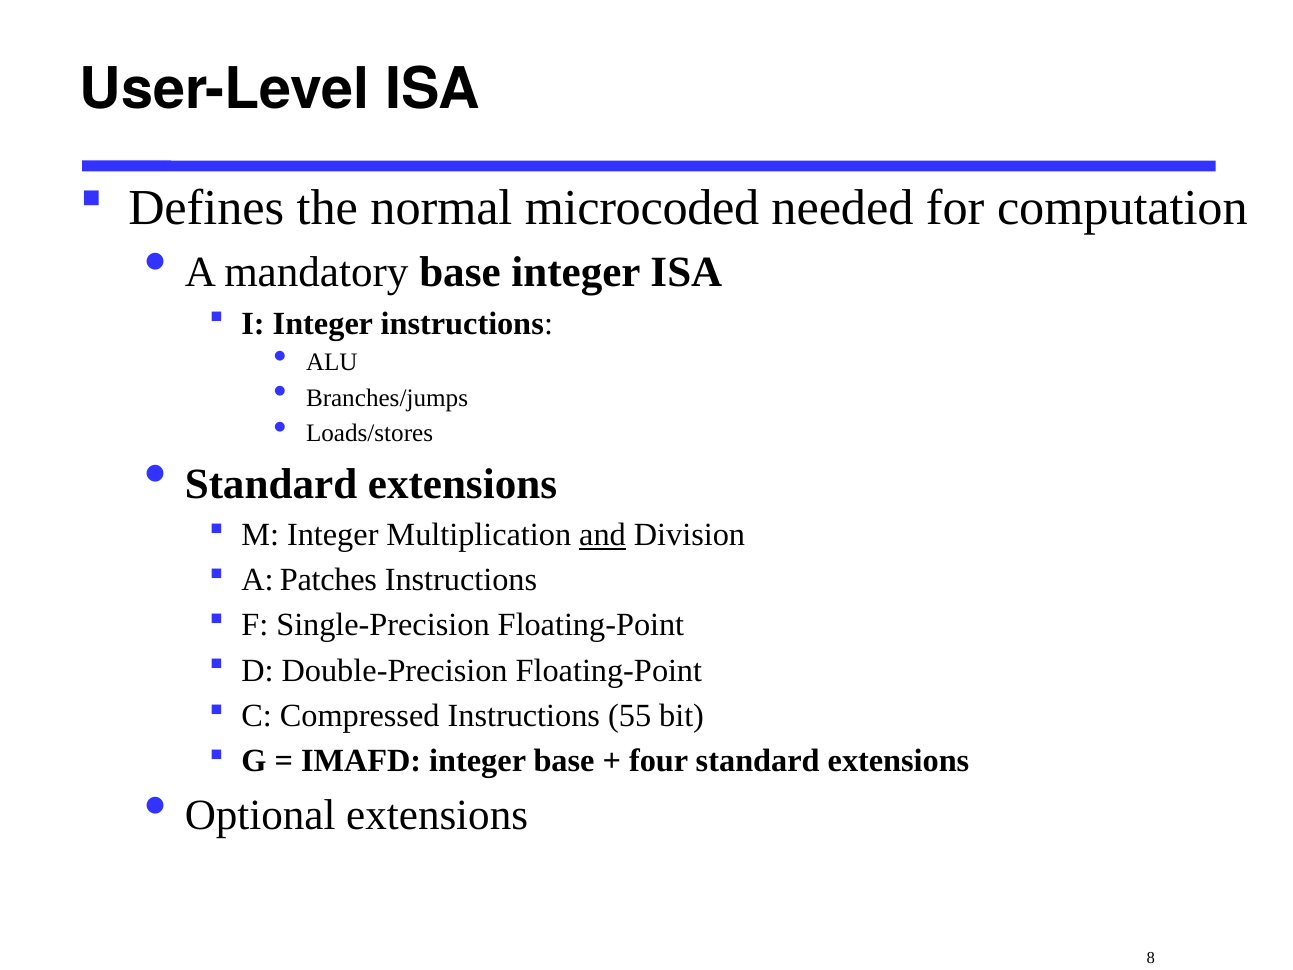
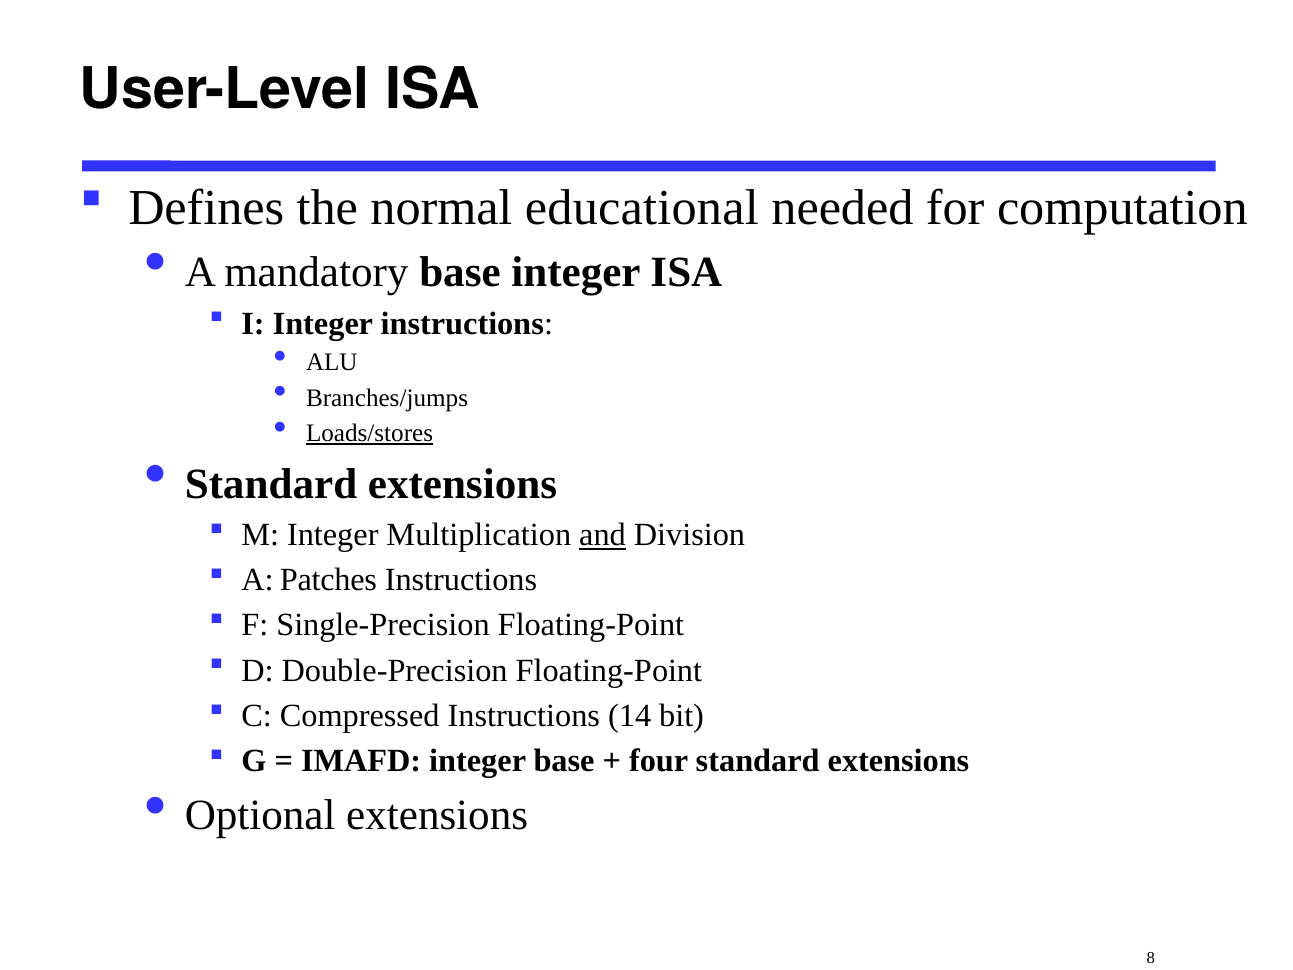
microcoded: microcoded -> educational
Loads/stores underline: none -> present
55: 55 -> 14
